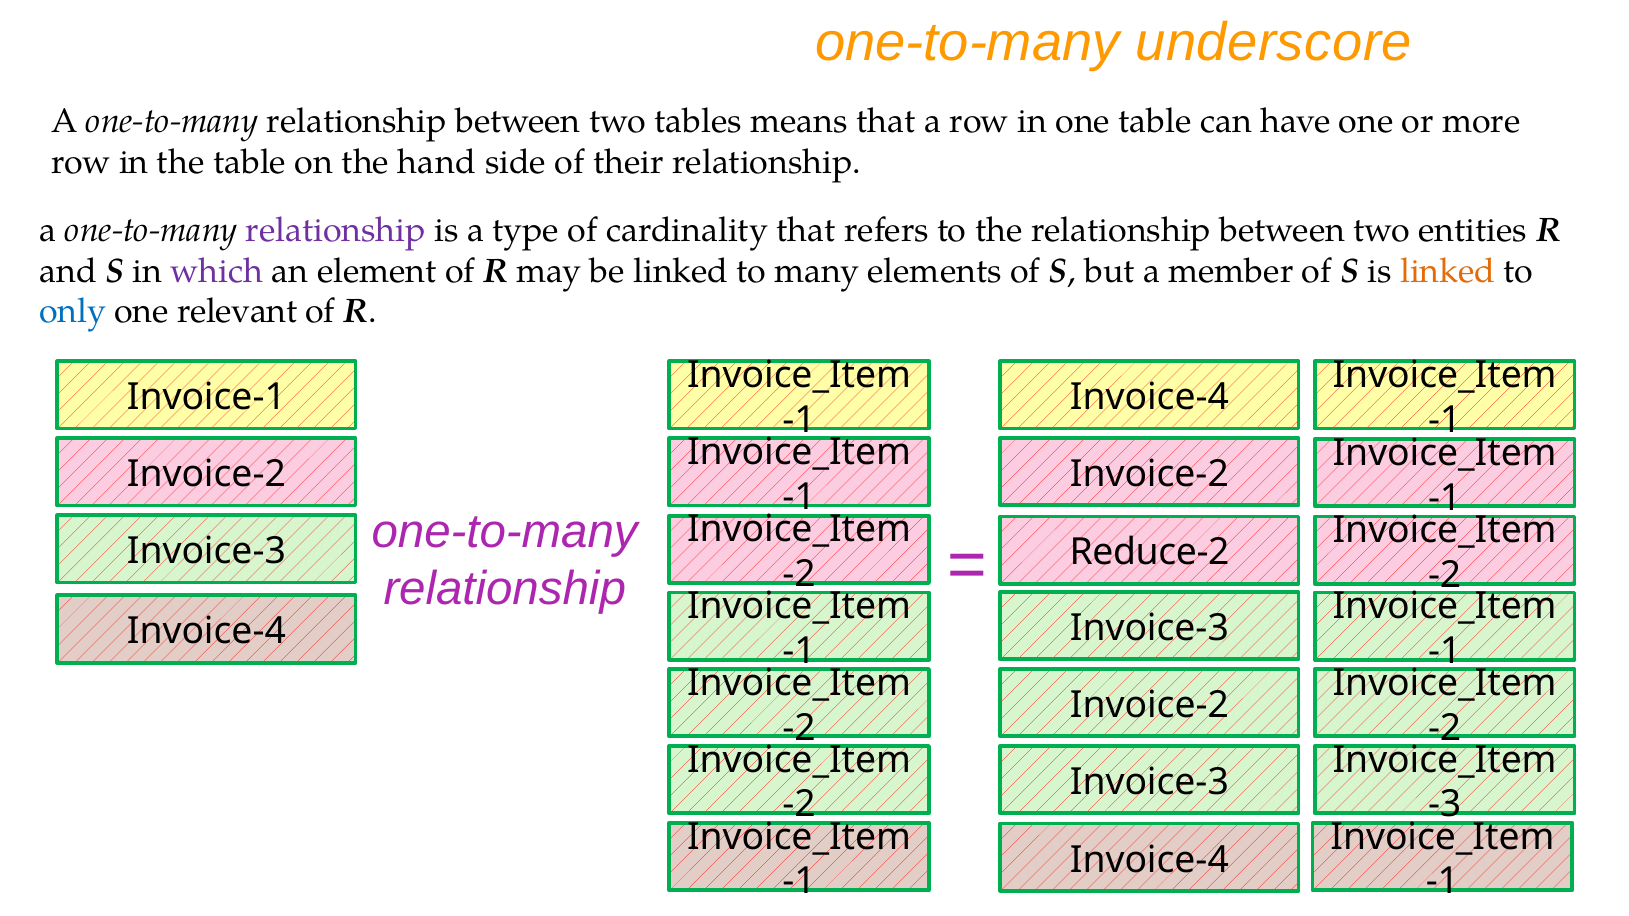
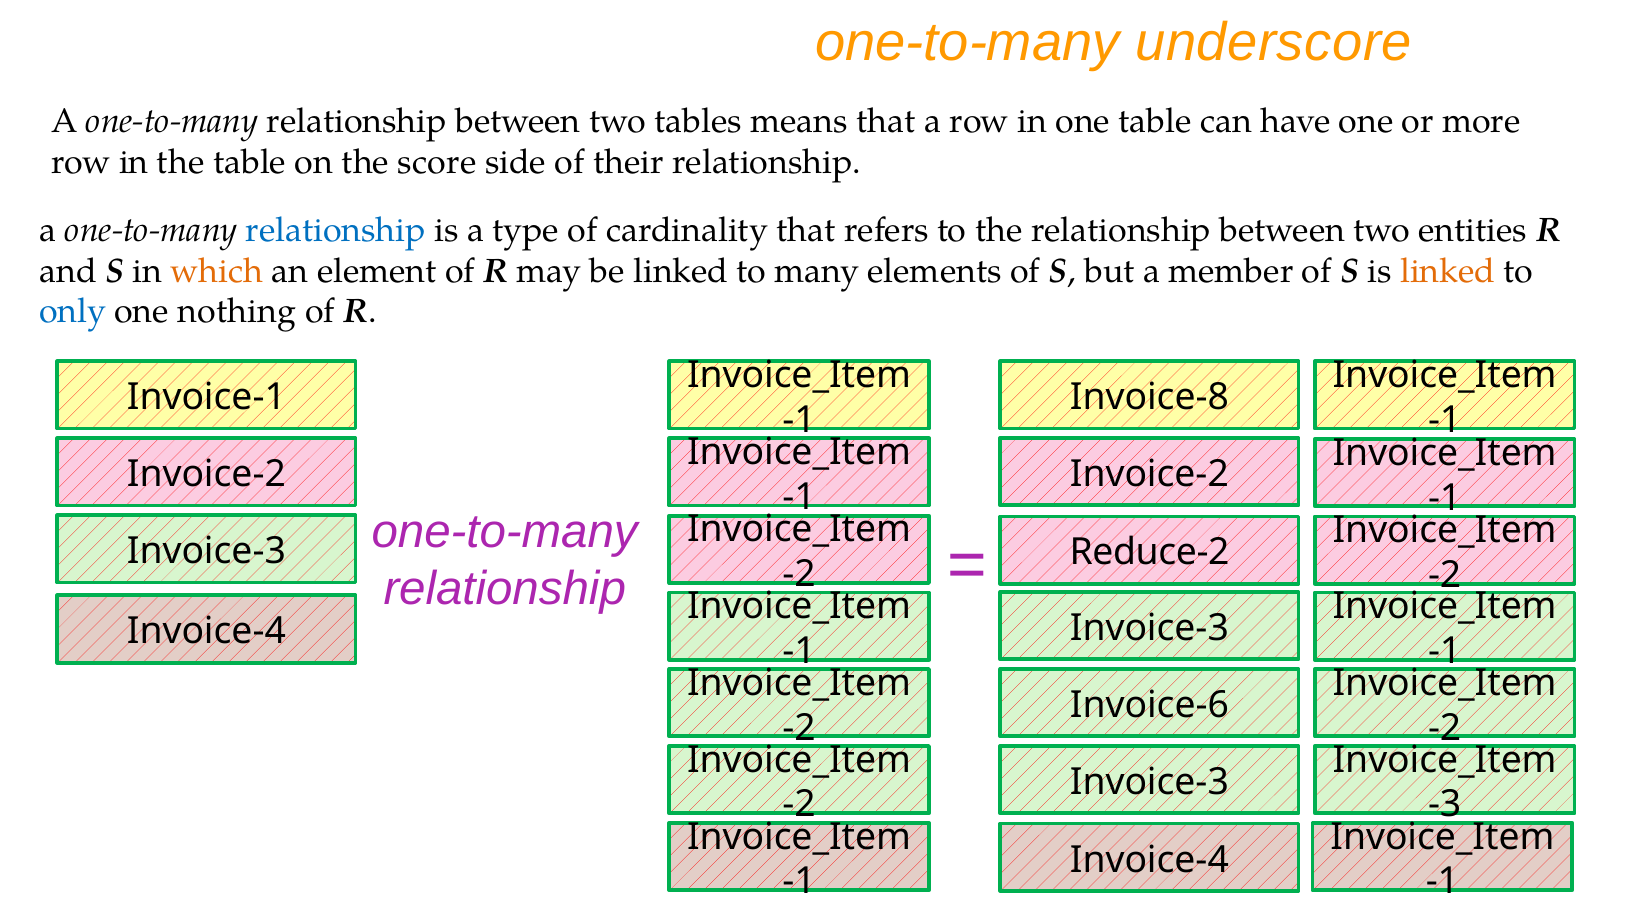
hand: hand -> score
relationship at (336, 230) colour: purple -> blue
which colour: purple -> orange
relevant: relevant -> nothing
Invoice-4 at (1149, 398): Invoice-4 -> Invoice-8
Invoice-2 at (1149, 706): Invoice-2 -> Invoice-6
